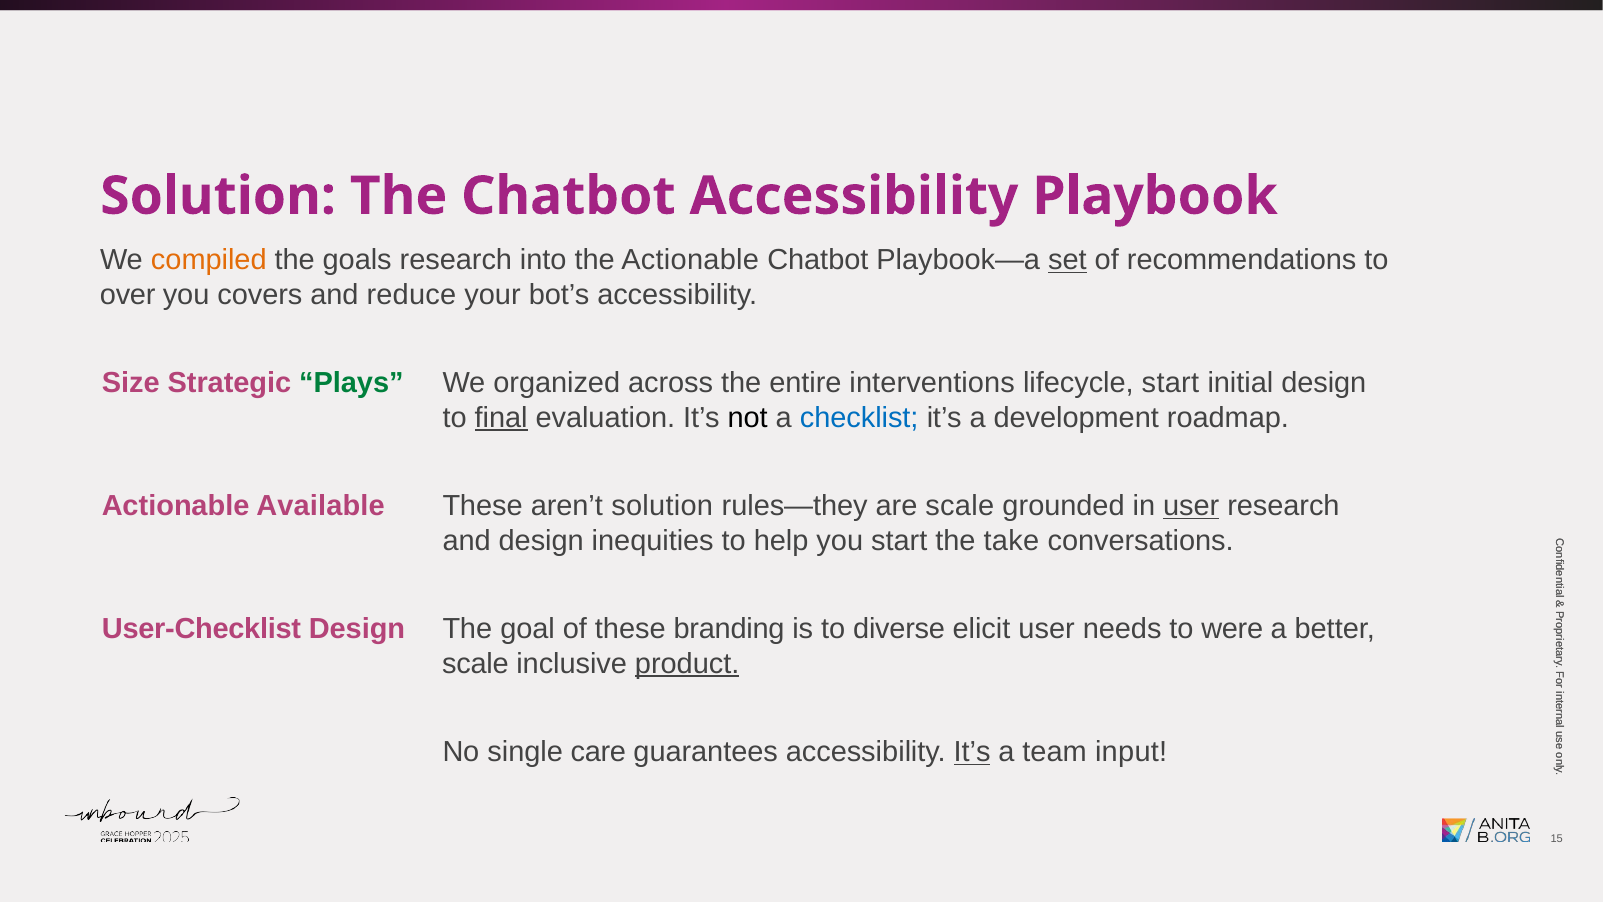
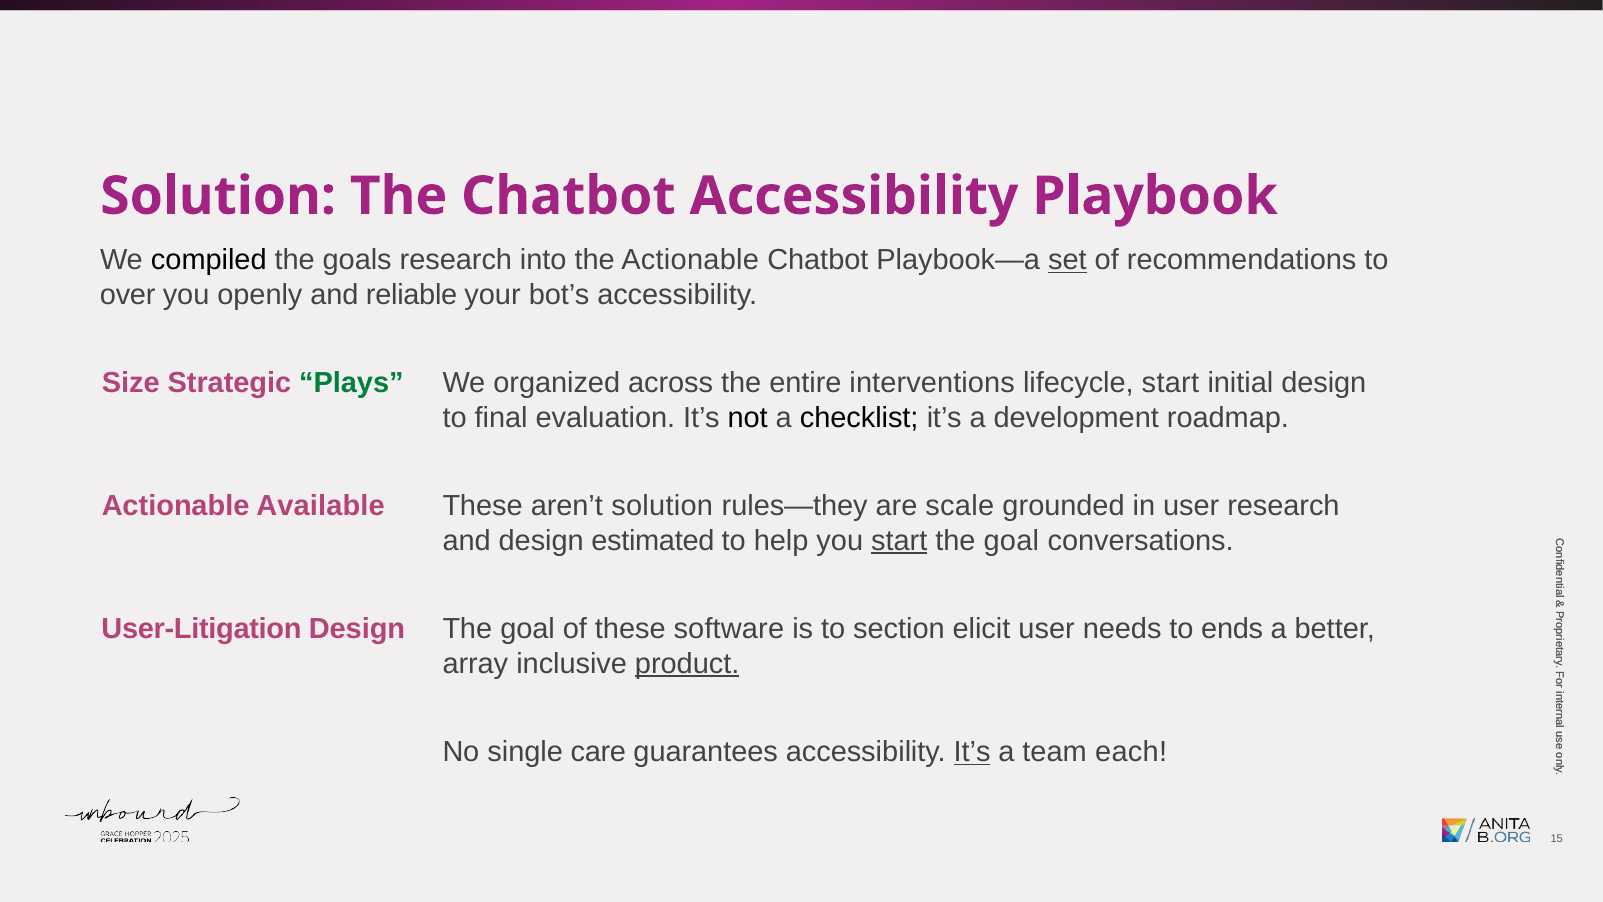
compiled colour: orange -> black
covers: covers -> openly
reduce: reduce -> reliable
final underline: present -> none
checklist colour: blue -> black
user at (1191, 506) underline: present -> none
inequities: inequities -> estimated
start at (899, 541) underline: none -> present
take at (1011, 541): take -> goal
User-Checklist: User-Checklist -> User-Litigation
branding: branding -> software
diverse: diverse -> section
were: were -> ends
scale at (475, 664): scale -> array
input: input -> each
